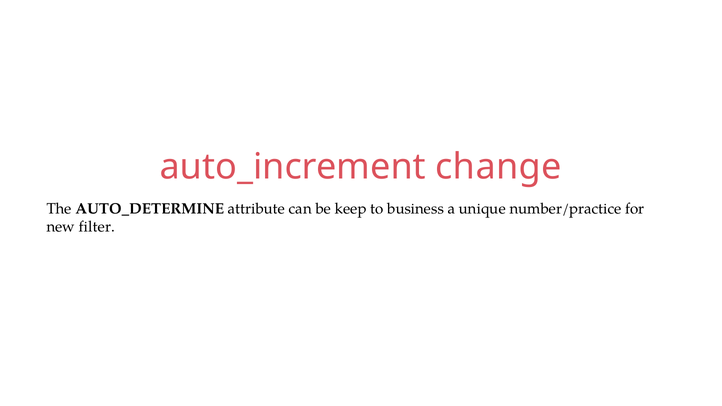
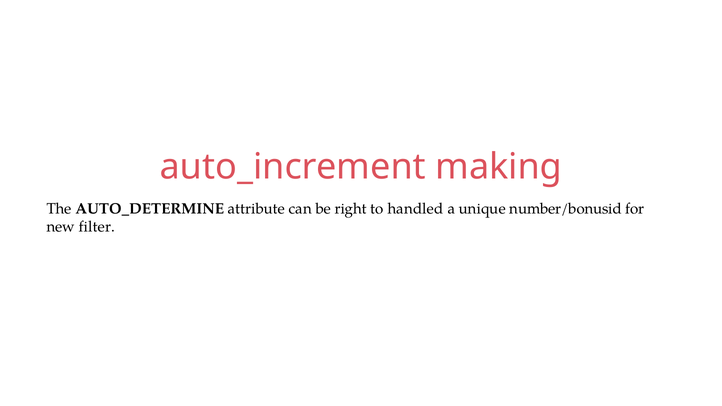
change: change -> making
keep: keep -> right
business: business -> handled
number/practice: number/practice -> number/bonusid
